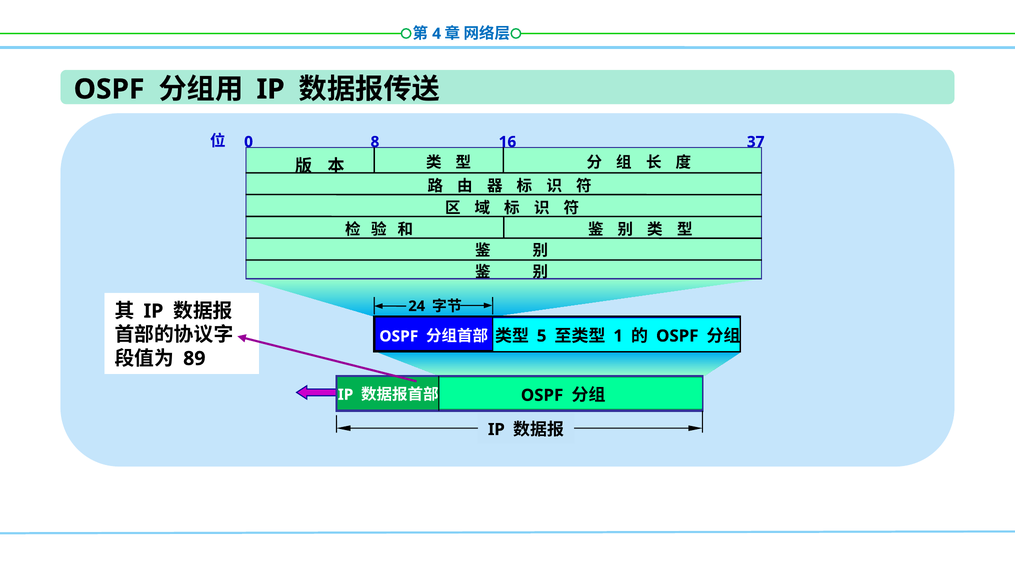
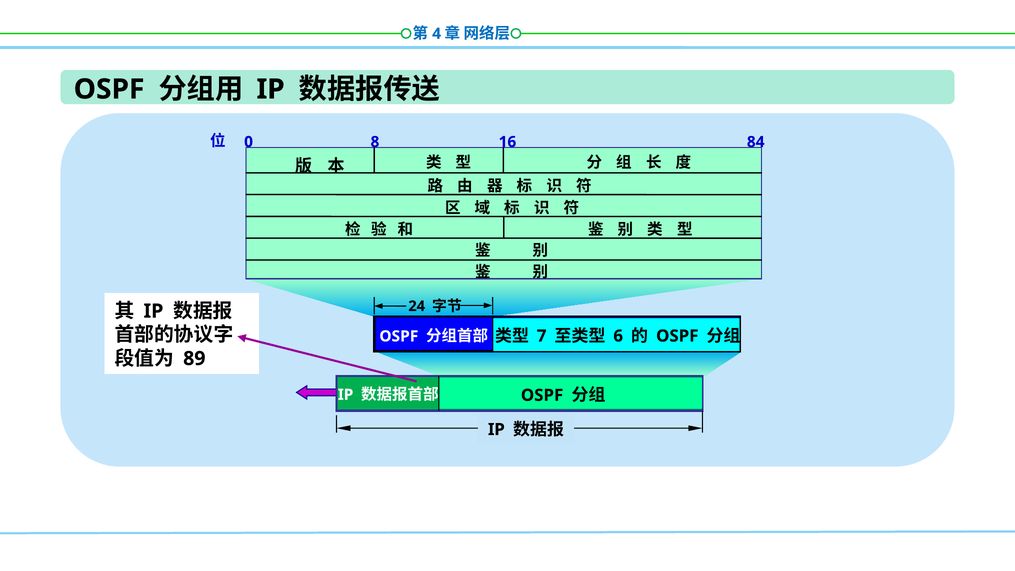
37: 37 -> 84
5: 5 -> 7
1: 1 -> 6
